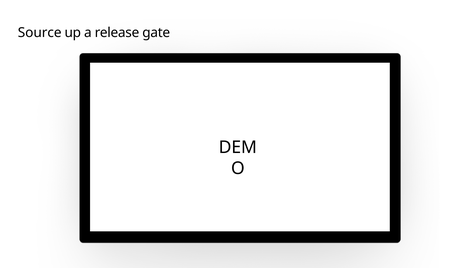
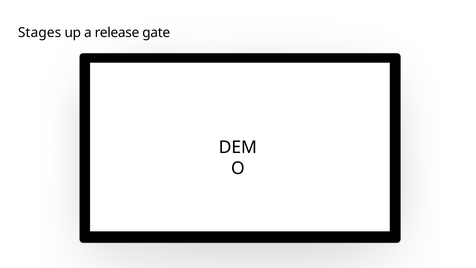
Source: Source -> Stages
